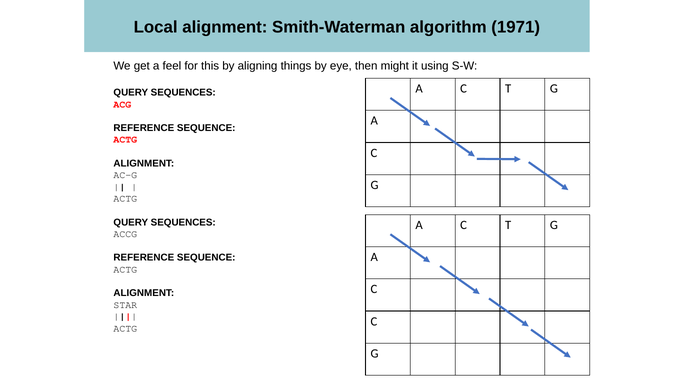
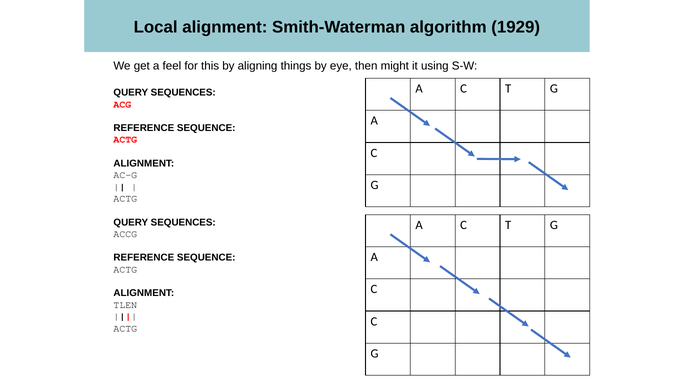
1971: 1971 -> 1929
STAR: STAR -> TLEN
